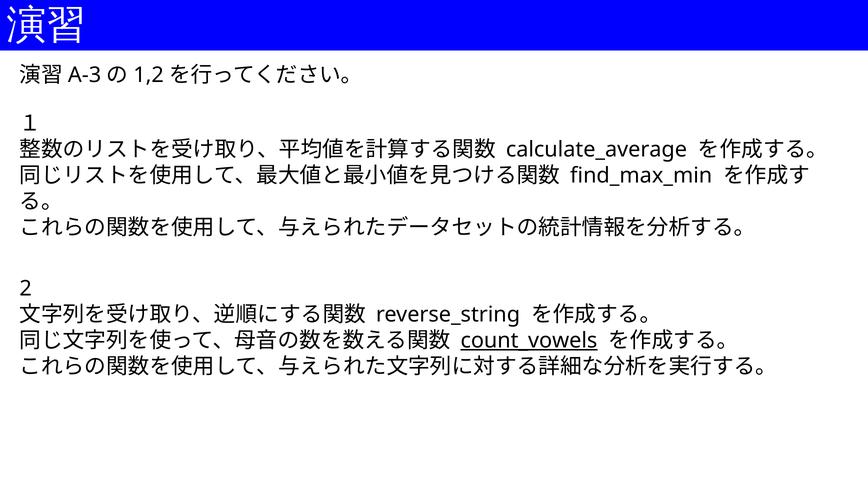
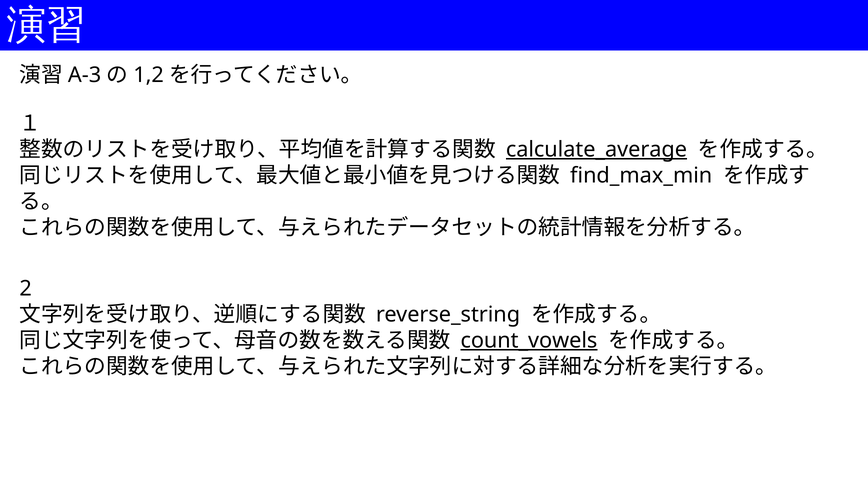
calculate_average underline: none -> present
